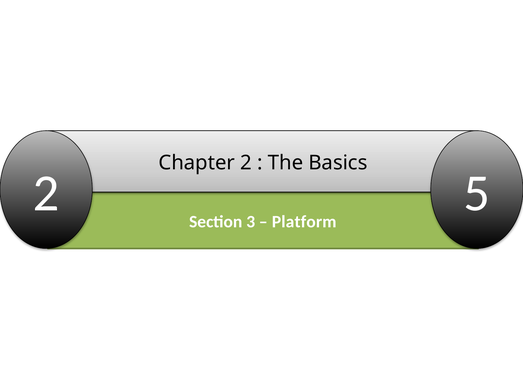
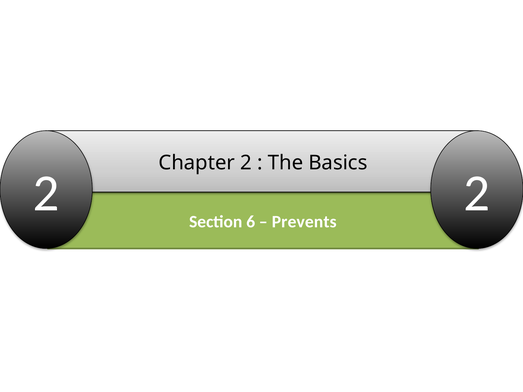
2 5: 5 -> 2
3: 3 -> 6
Platform: Platform -> Prevents
